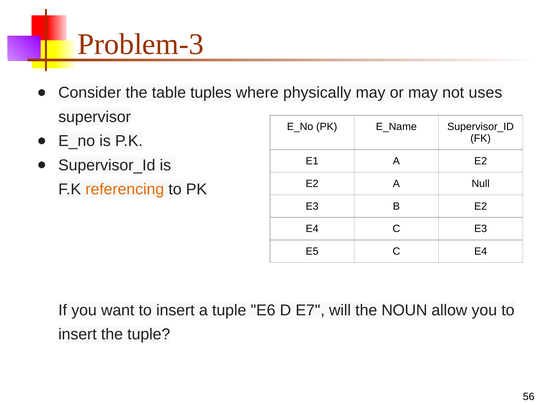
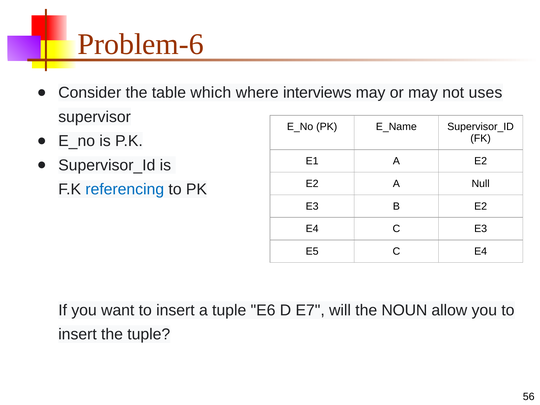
Problem-3: Problem-3 -> Problem-6
tuples: tuples -> which
physically: physically -> interviews
referencing colour: orange -> blue
